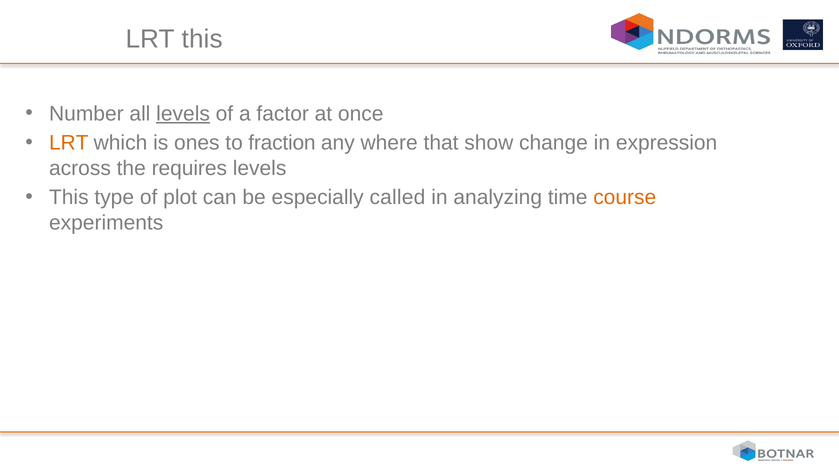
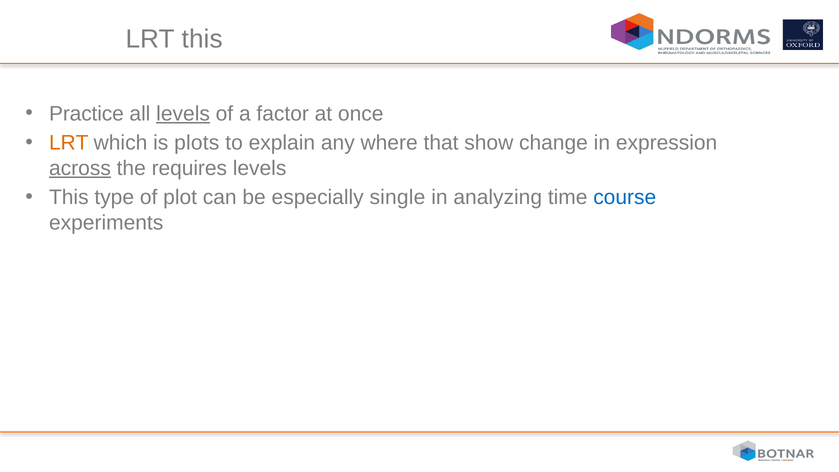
Number: Number -> Practice
ones: ones -> plots
fraction: fraction -> explain
across underline: none -> present
called: called -> single
course colour: orange -> blue
